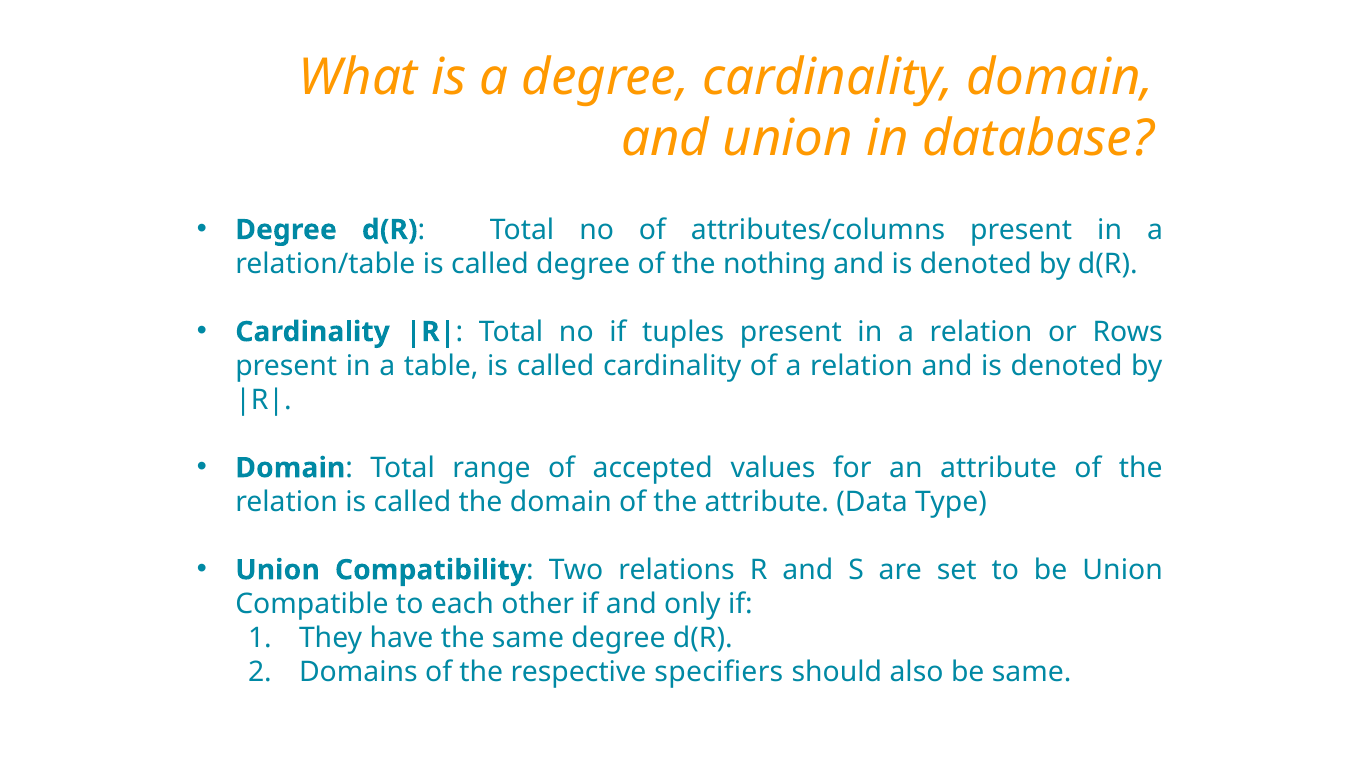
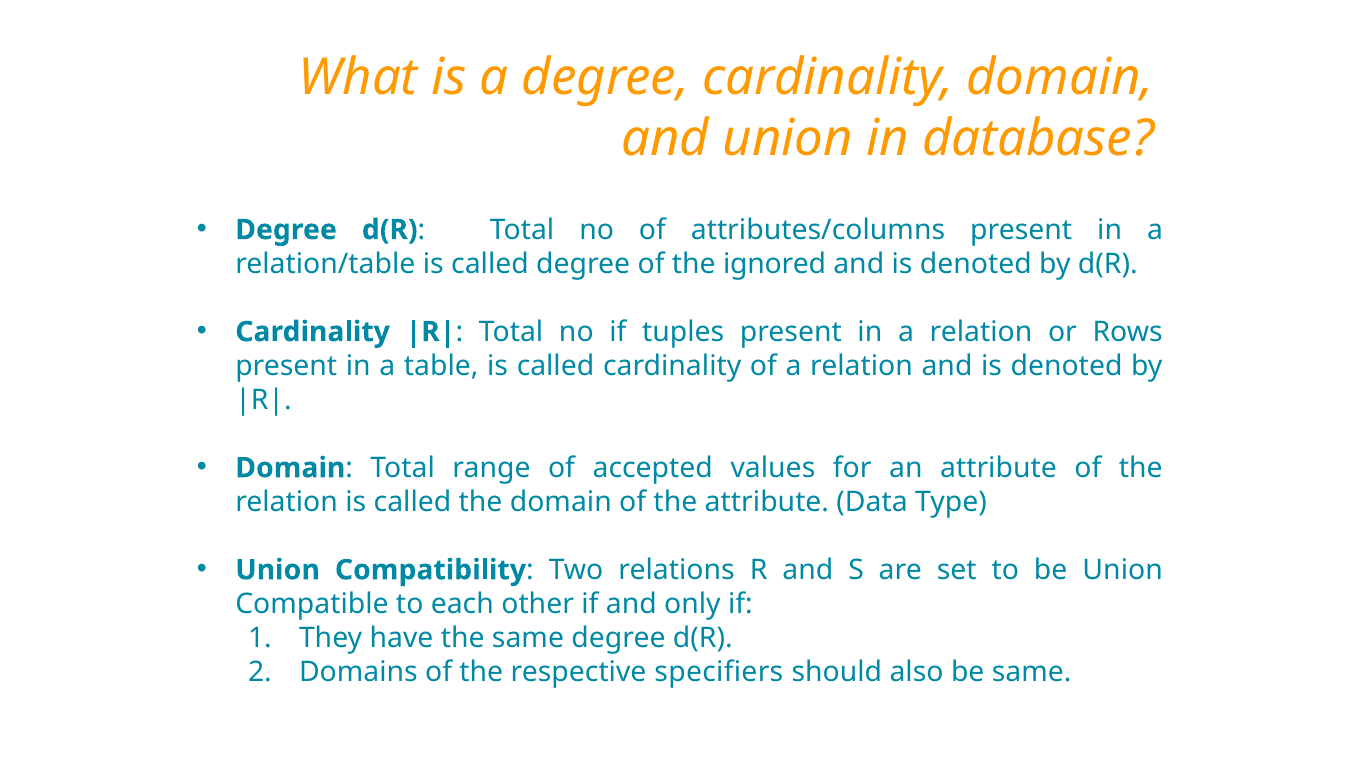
nothing: nothing -> ignored
